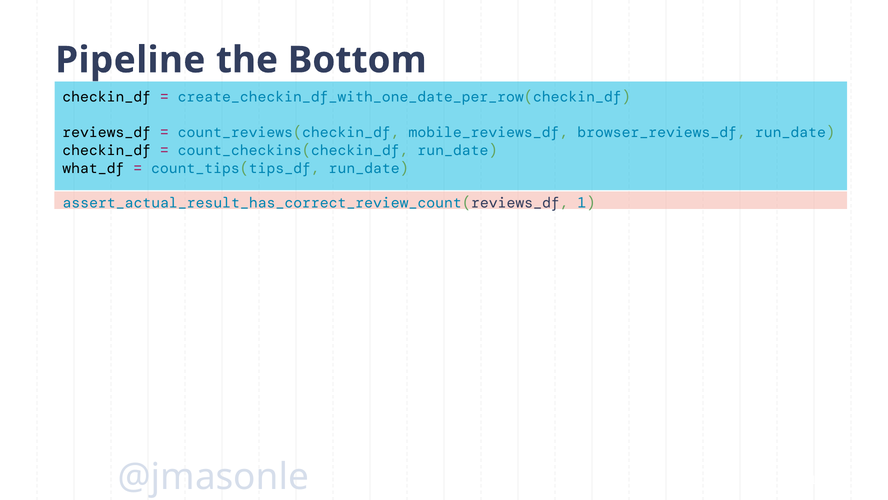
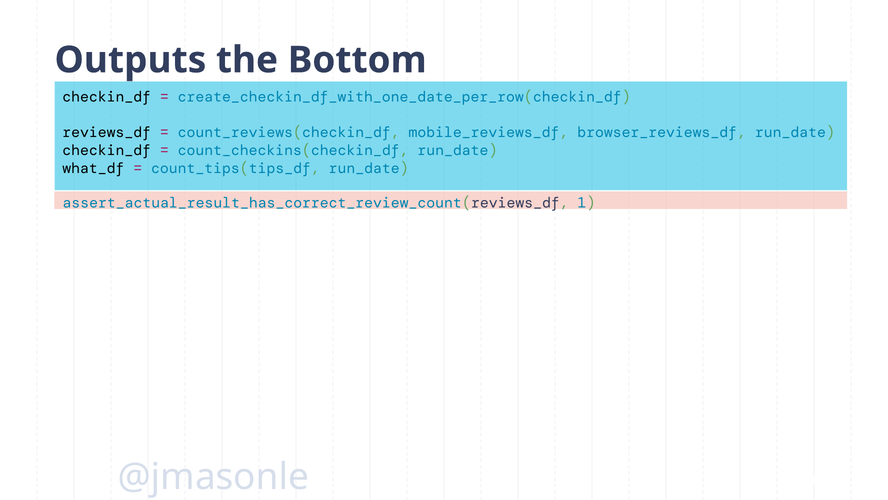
Pipeline: Pipeline -> Outputs
